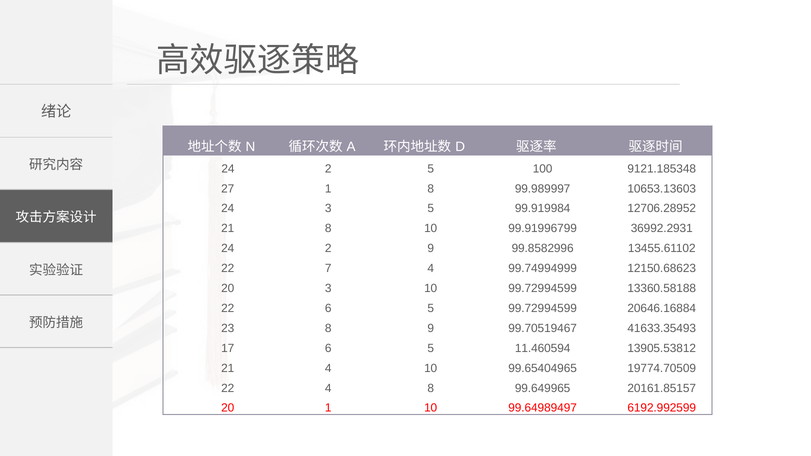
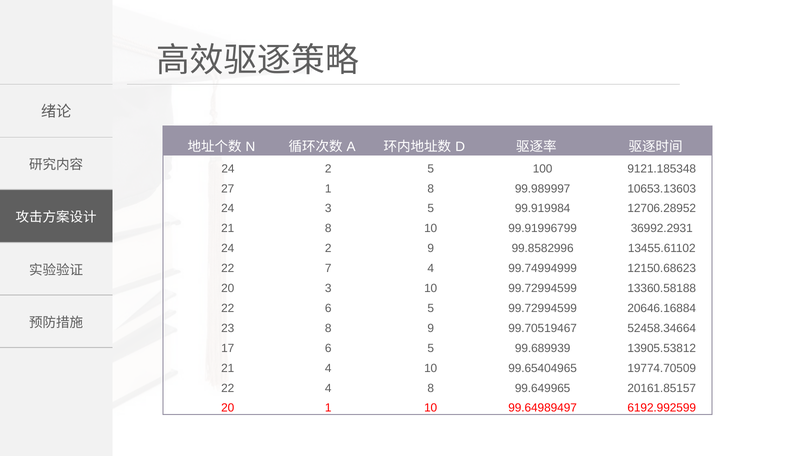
41633.35493: 41633.35493 -> 52458.34664
11.460594: 11.460594 -> 99.689939
